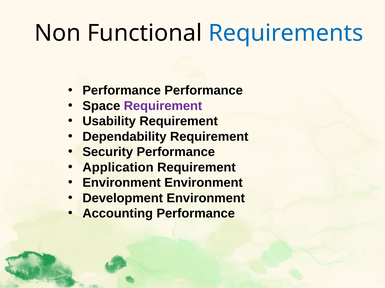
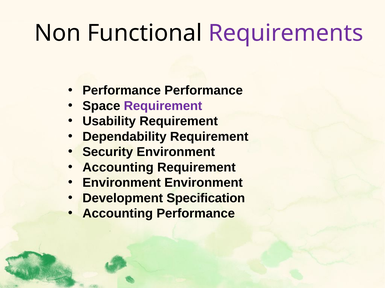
Requirements colour: blue -> purple
Security Performance: Performance -> Environment
Application at (118, 168): Application -> Accounting
Development Environment: Environment -> Specification
